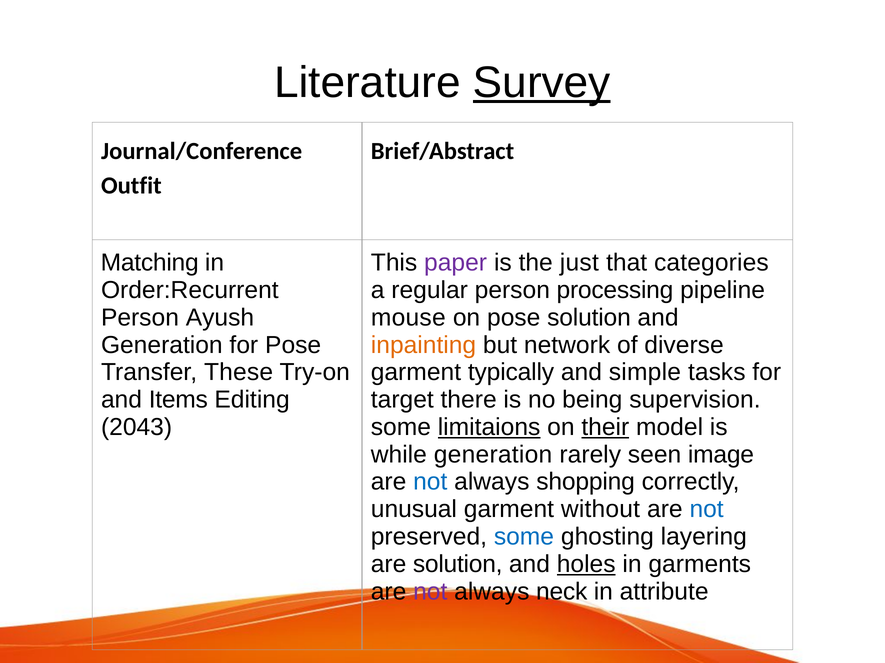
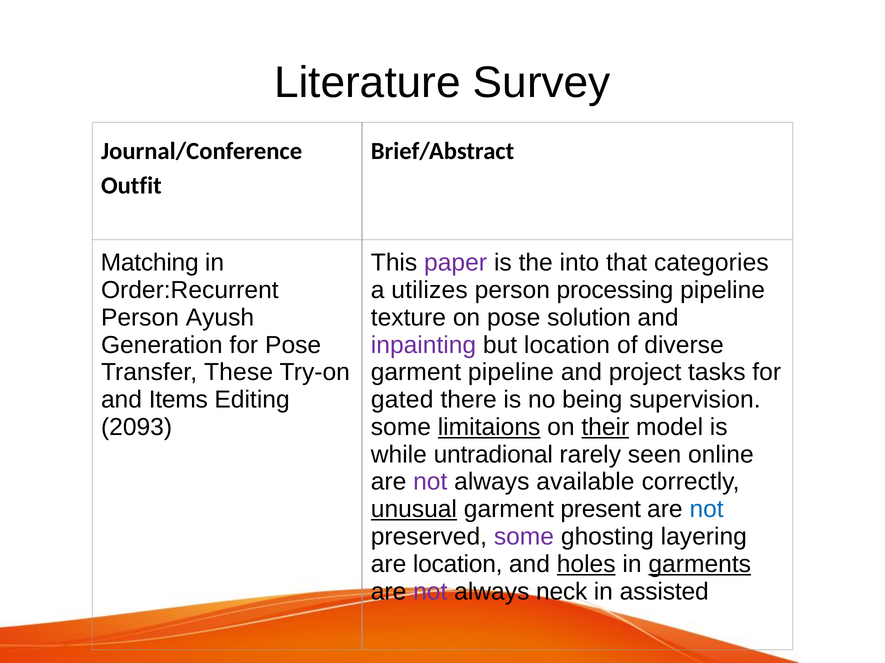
Survey underline: present -> none
just: just -> into
regular: regular -> utilizes
mouse: mouse -> texture
inpainting colour: orange -> purple
but network: network -> location
garment typically: typically -> pipeline
simple: simple -> project
target: target -> gated
2043: 2043 -> 2093
while generation: generation -> untradional
image: image -> online
not at (430, 482) colour: blue -> purple
shopping: shopping -> available
unusual underline: none -> present
without: without -> present
some at (524, 537) colour: blue -> purple
are solution: solution -> location
garments underline: none -> present
attribute: attribute -> assisted
